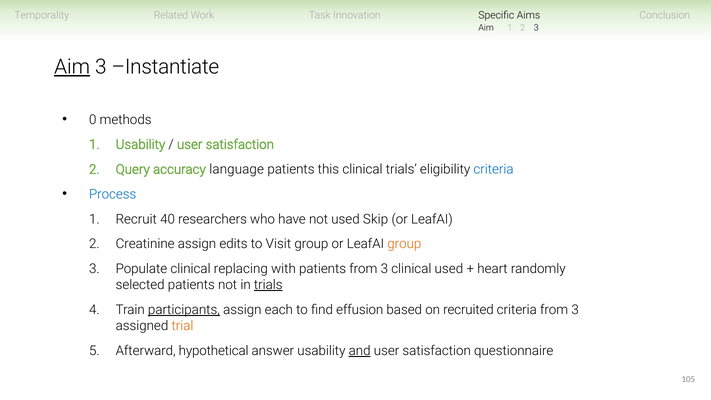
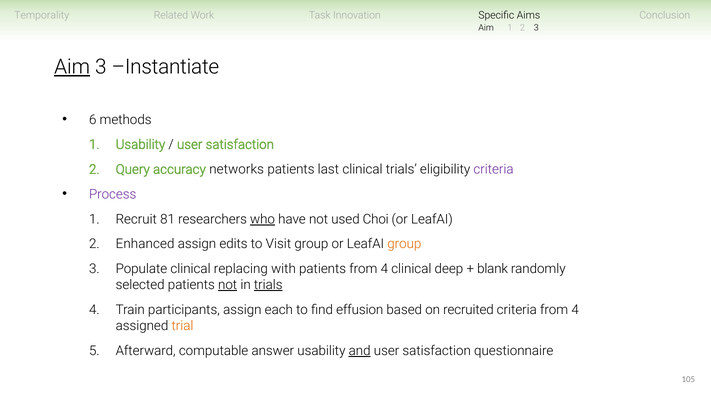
0: 0 -> 6
language: language -> networks
this: this -> last
criteria at (494, 169) colour: blue -> purple
Process colour: blue -> purple
40: 40 -> 81
who underline: none -> present
Skip: Skip -> Choi
Creatinine: Creatinine -> Enhanced
patients from 3: 3 -> 4
clinical used: used -> deep
heart: heart -> blank
not at (228, 285) underline: none -> present
participants underline: present -> none
criteria from 3: 3 -> 4
hypothetical: hypothetical -> computable
